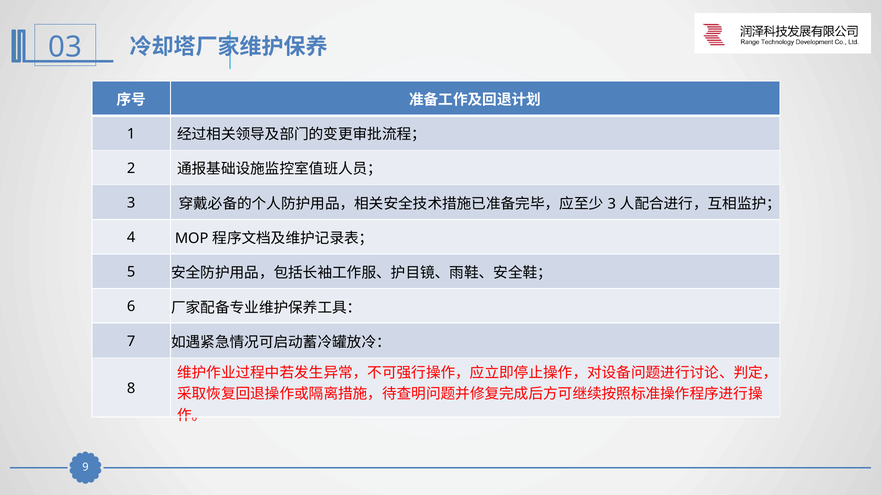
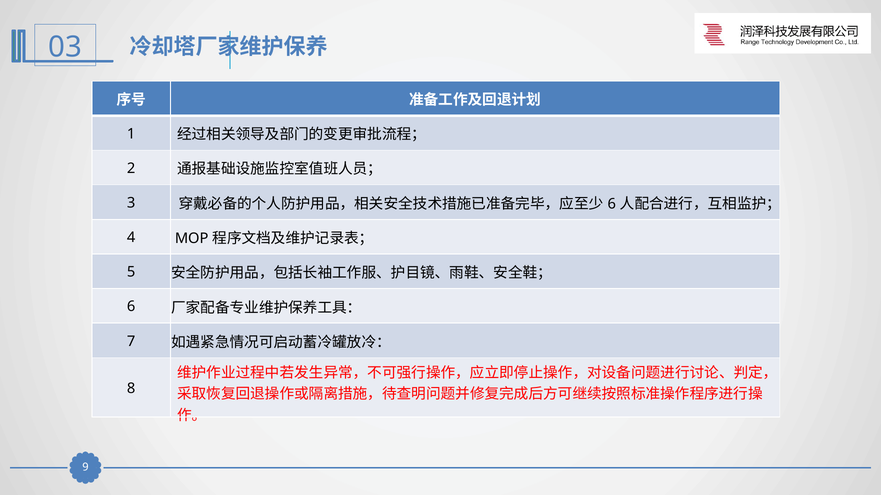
3 at (612, 204): 3 -> 6
